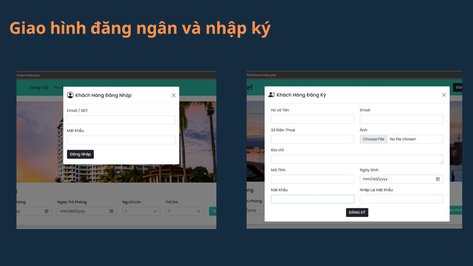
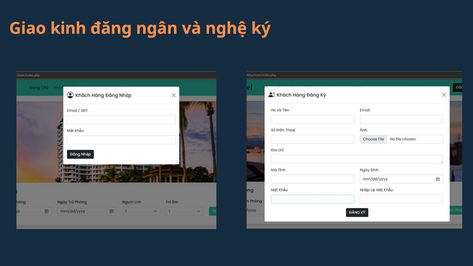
hình: hình -> kinh
nhập: nhập -> nghệ
